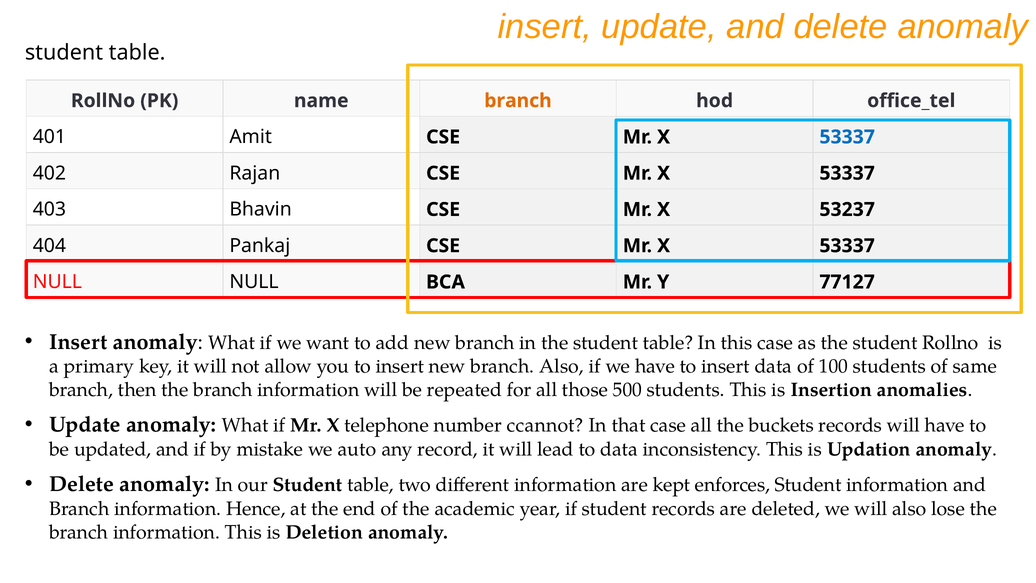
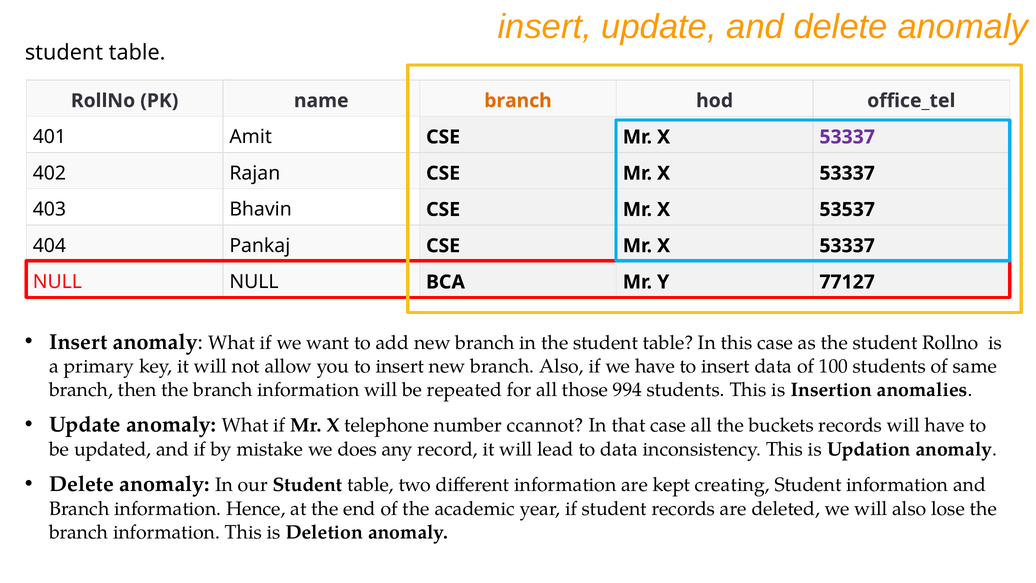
53337 at (847, 137) colour: blue -> purple
53237: 53237 -> 53537
500: 500 -> 994
auto: auto -> does
enforces: enforces -> creating
